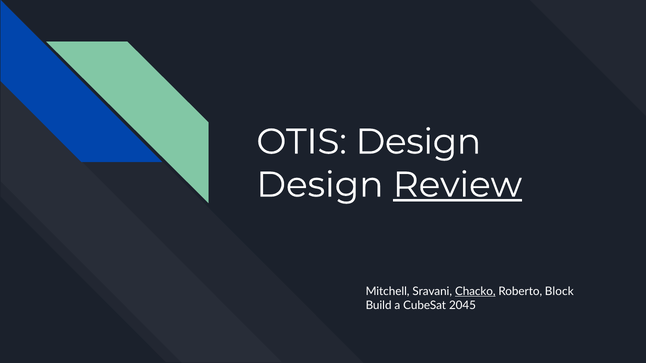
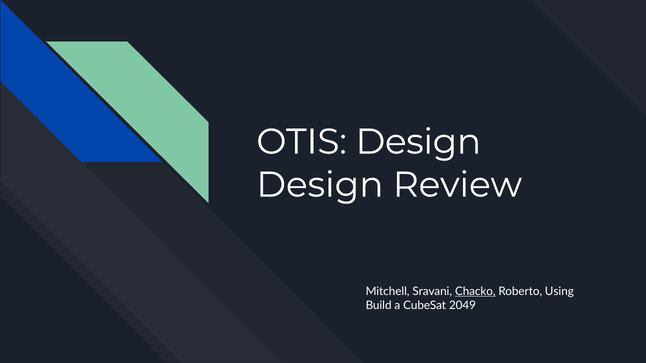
Review underline: present -> none
Block: Block -> Using
2045: 2045 -> 2049
